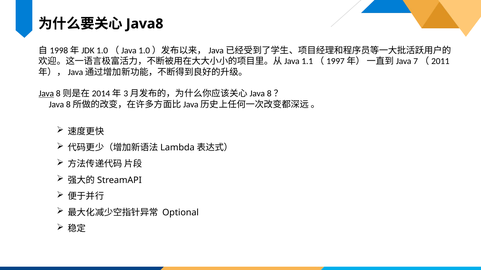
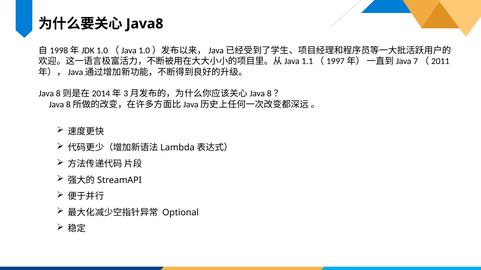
Java at (46, 94) underline: present -> none
